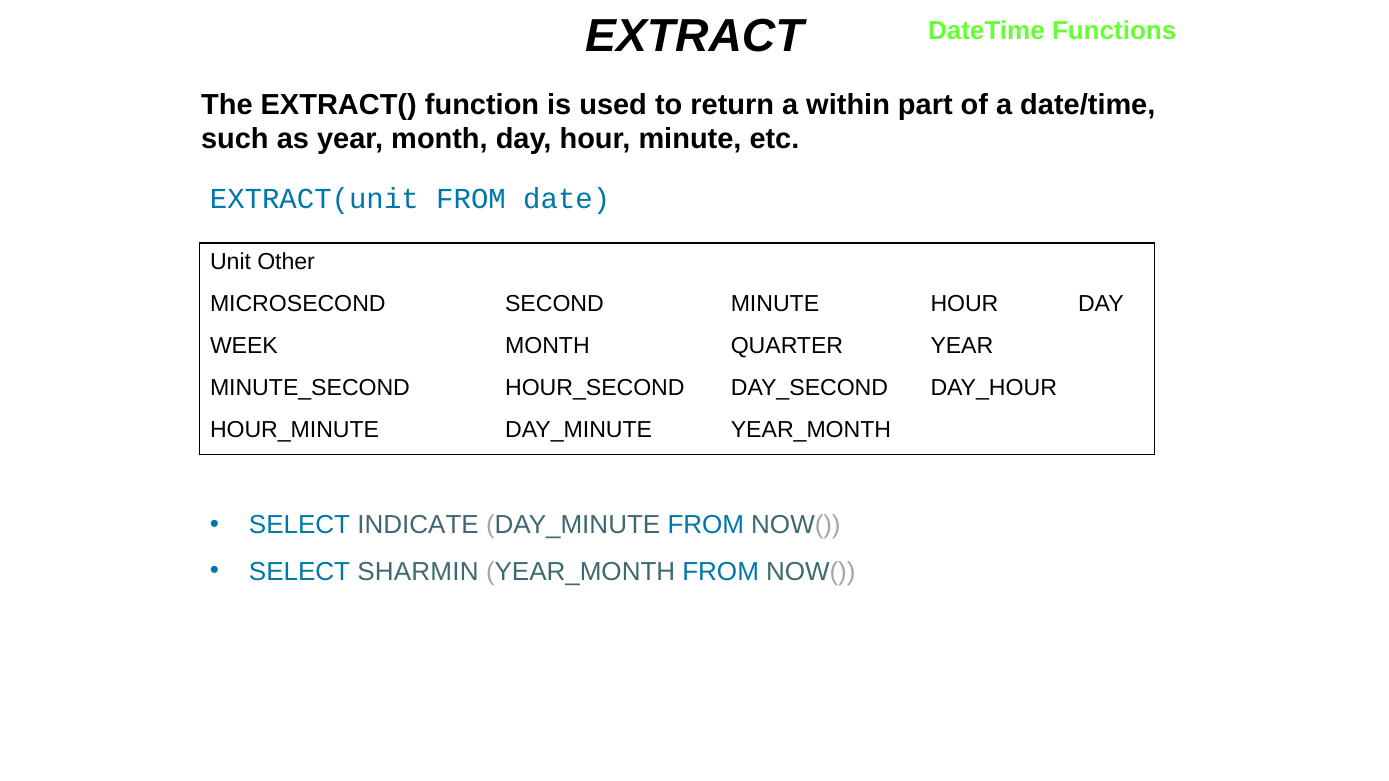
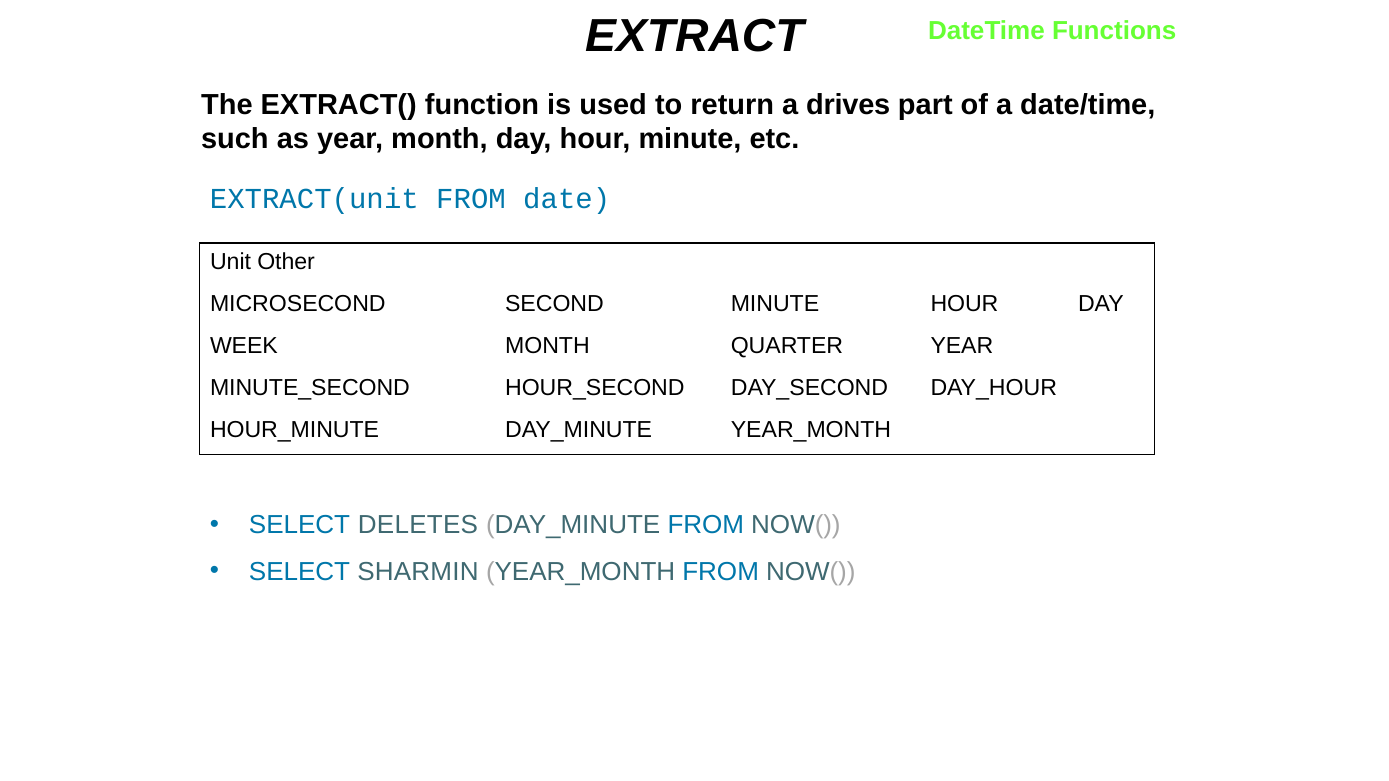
within: within -> drives
INDICATE: INDICATE -> DELETES
